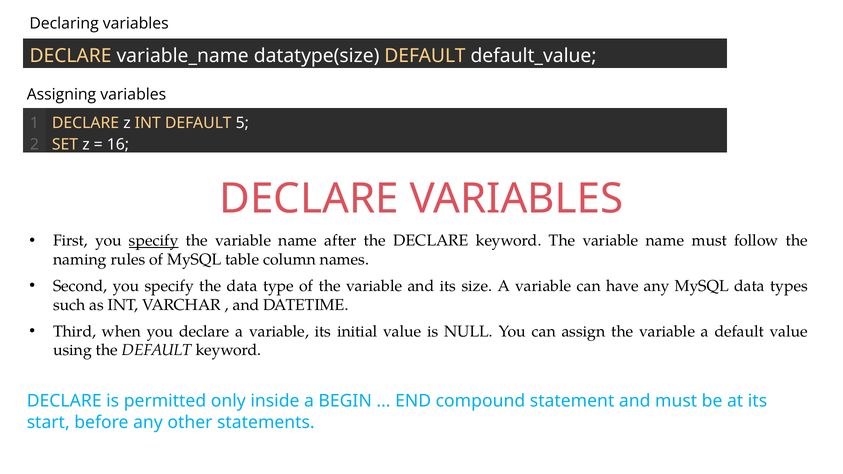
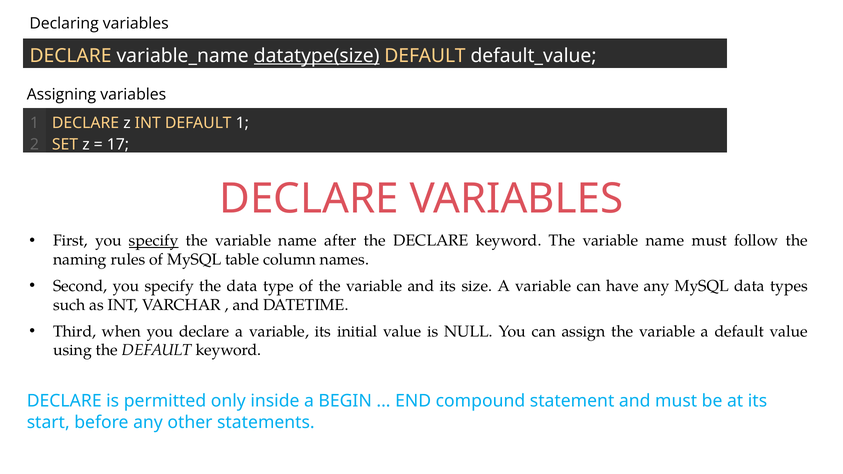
datatype(size underline: none -> present
DEFAULT 5: 5 -> 1
16: 16 -> 17
